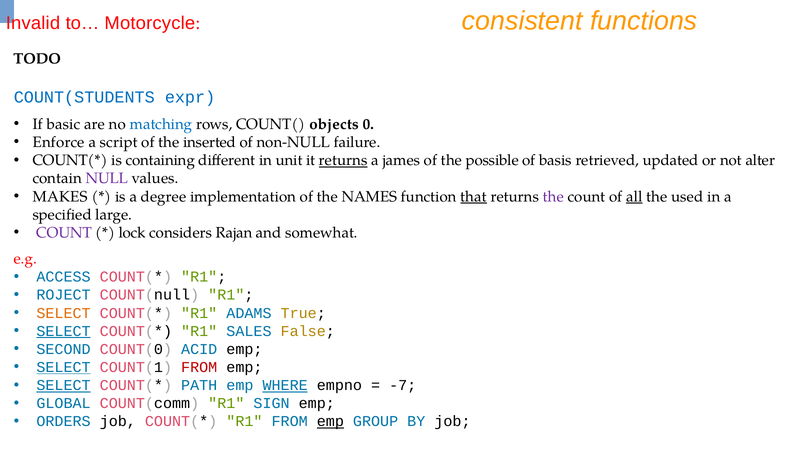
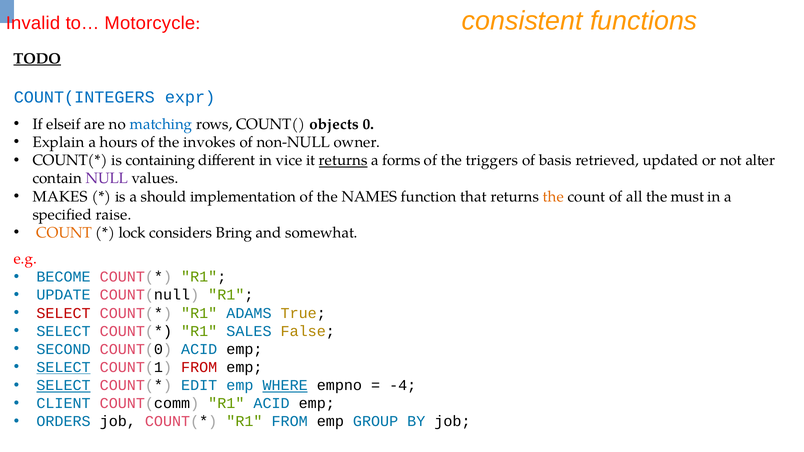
TODO underline: none -> present
COUNT(STUDENTS: COUNT(STUDENTS -> COUNT(INTEGERS
basic: basic -> elseif
Enforce: Enforce -> Explain
script: script -> hours
inserted: inserted -> invokes
failure: failure -> owner
unit: unit -> vice
james: james -> forms
possible: possible -> triggers
degree: degree -> should
that underline: present -> none
the at (553, 197) colour: purple -> orange
all underline: present -> none
used: used -> must
large: large -> raise
COUNT at (64, 233) colour: purple -> orange
Rajan: Rajan -> Bring
ACCESS: ACCESS -> BECOME
ROJECT: ROJECT -> UPDATE
SELECT at (64, 313) colour: orange -> red
SELECT at (64, 331) underline: present -> none
PATH: PATH -> EDIT
-7: -7 -> -4
GLOBAL: GLOBAL -> CLIENT
R1 SIGN: SIGN -> ACID
emp at (330, 422) underline: present -> none
